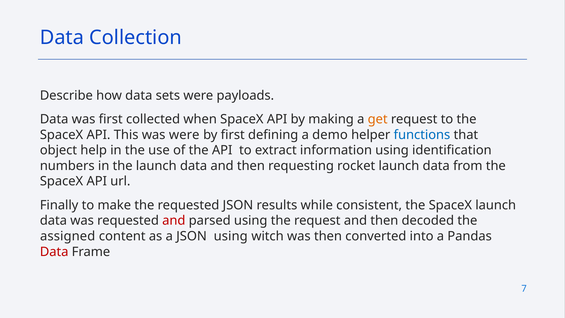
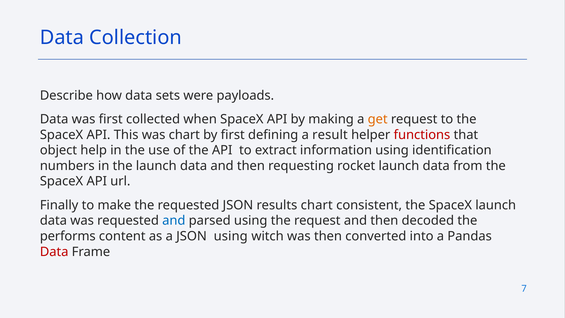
was were: were -> chart
demo: demo -> result
functions colour: blue -> red
results while: while -> chart
and at (174, 221) colour: red -> blue
assigned: assigned -> performs
